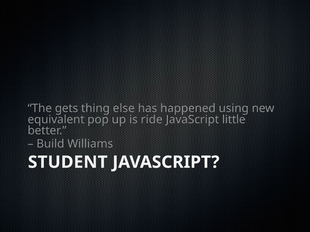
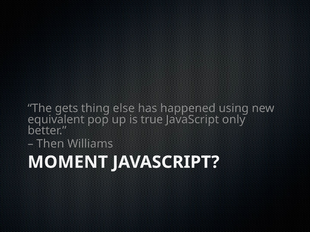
ride: ride -> true
little: little -> only
Build: Build -> Then
STUDENT: STUDENT -> MOMENT
